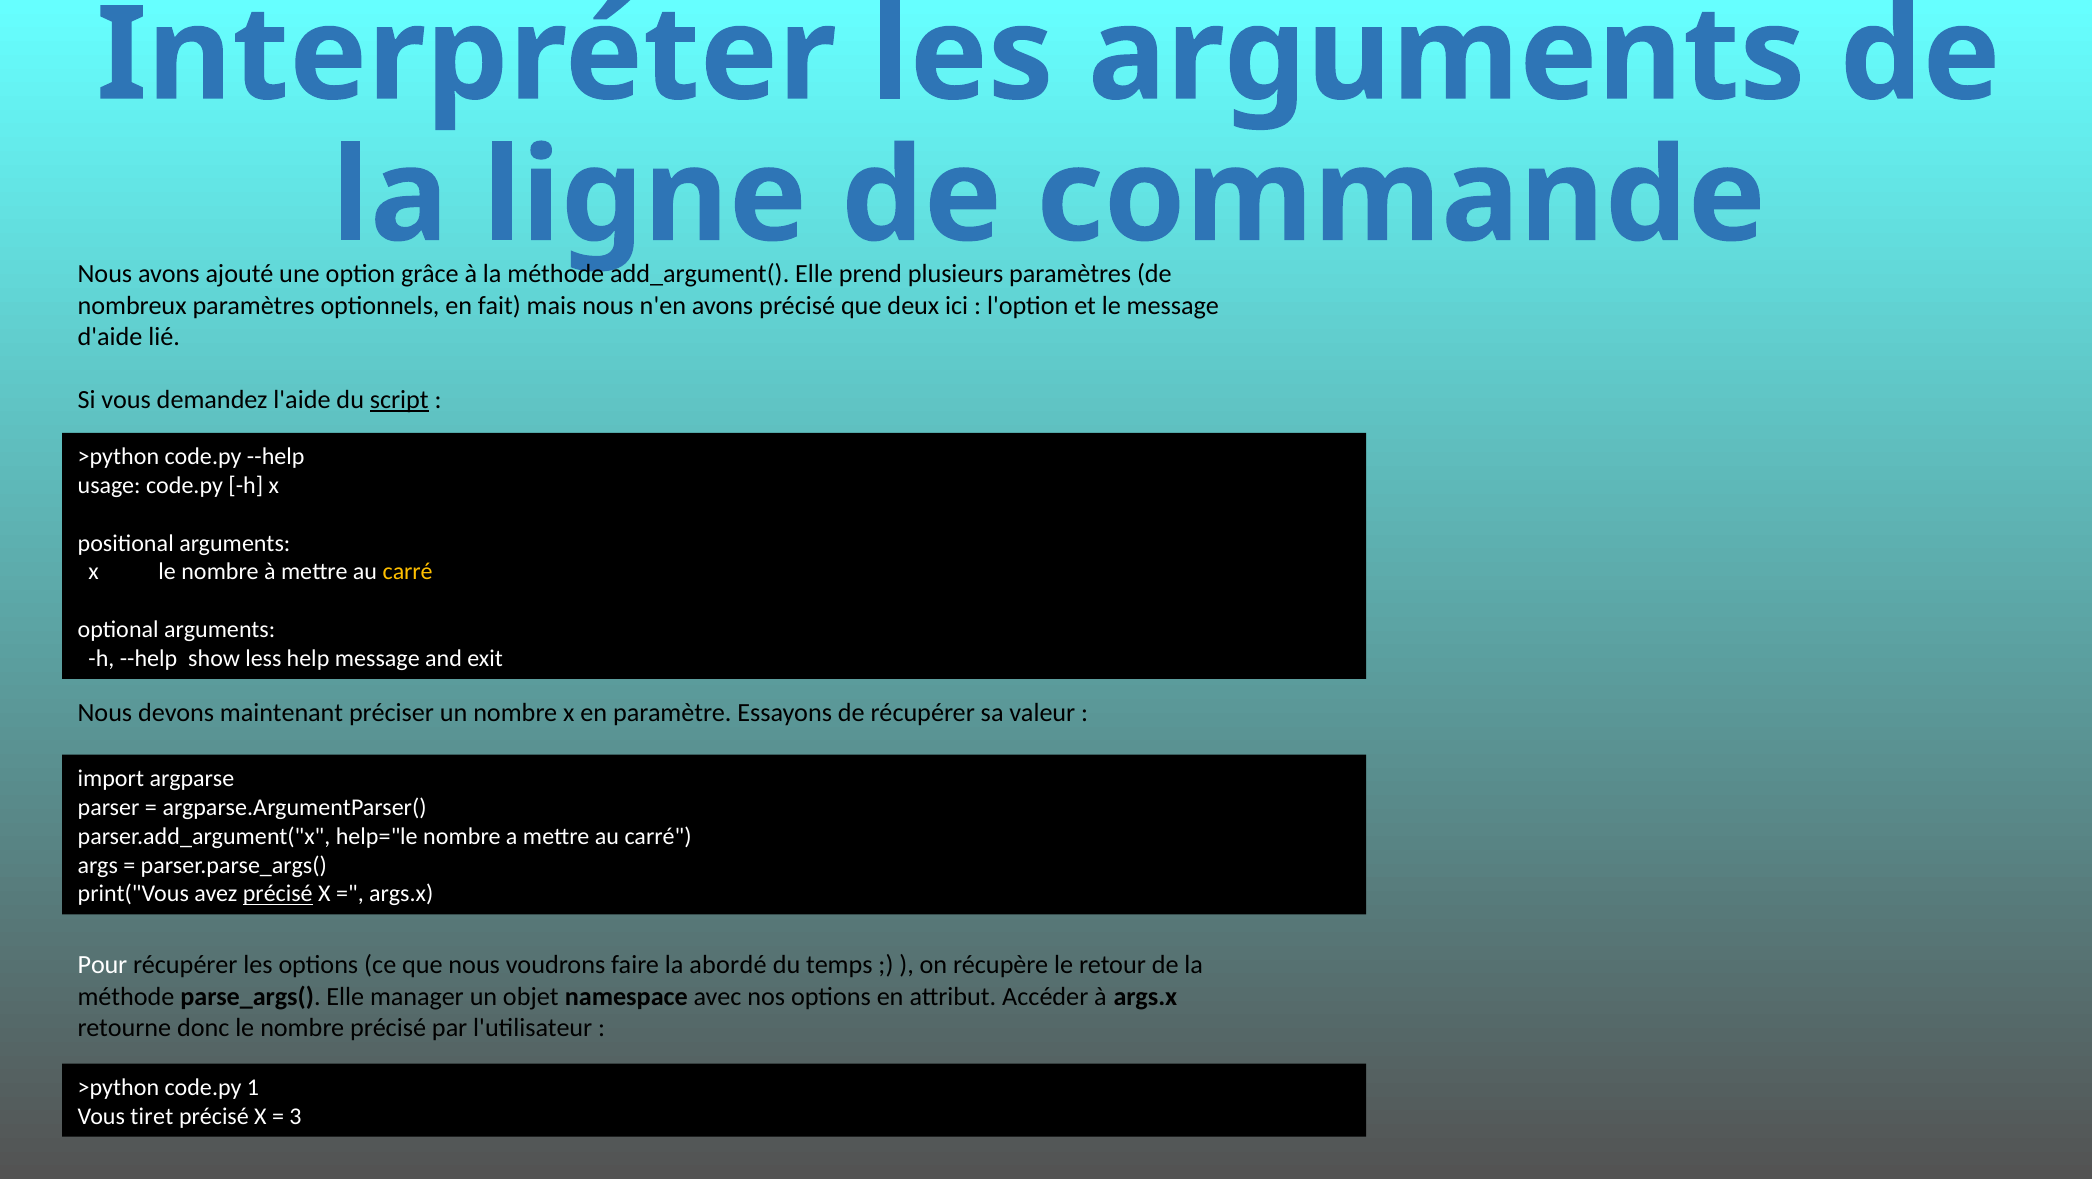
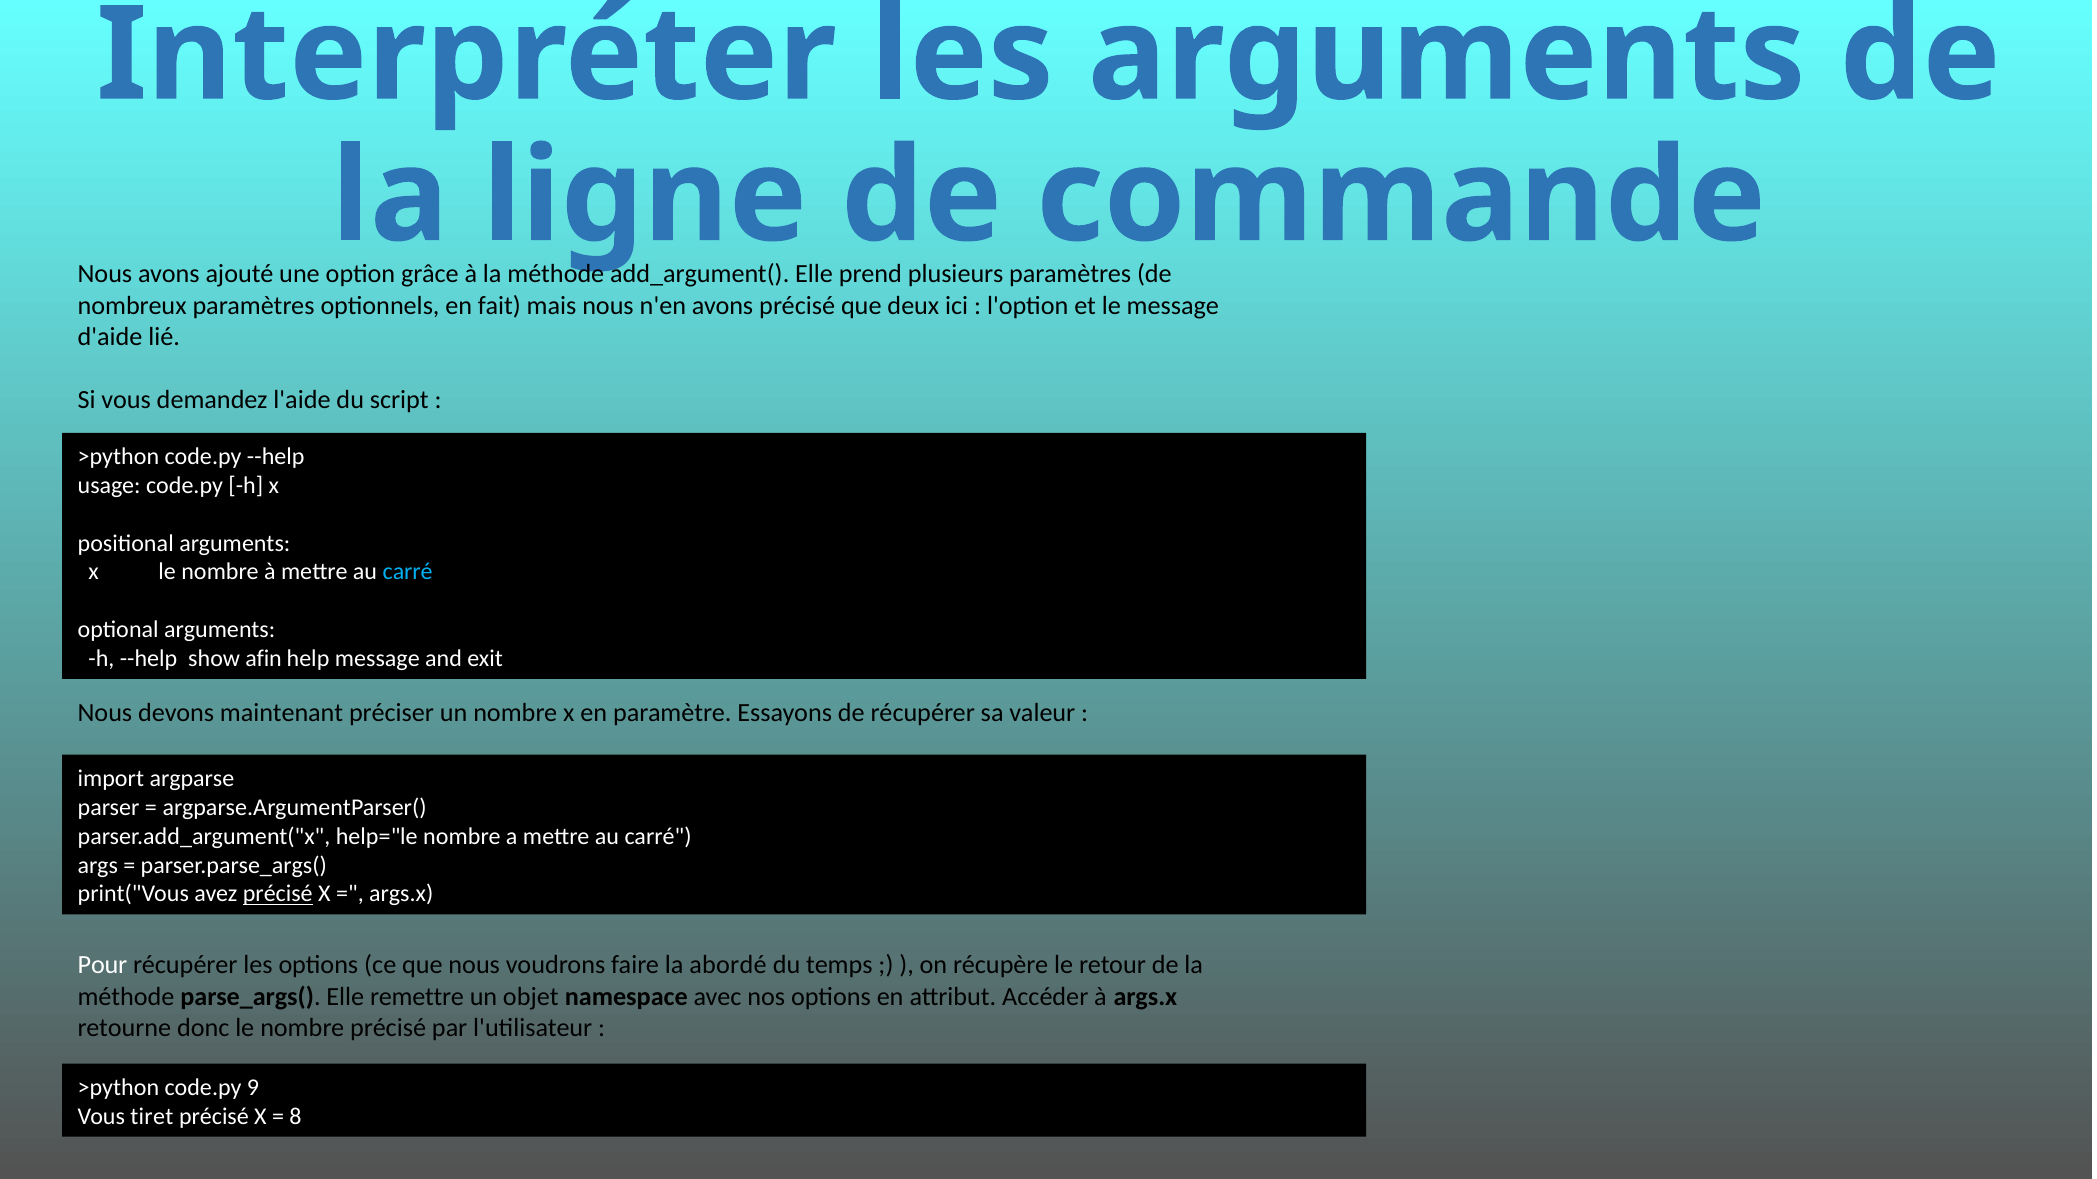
script underline: present -> none
carré at (408, 572) colour: yellow -> light blue
less: less -> afin
manager: manager -> remettre
1: 1 -> 9
3: 3 -> 8
